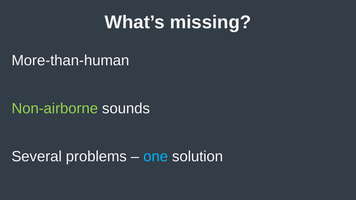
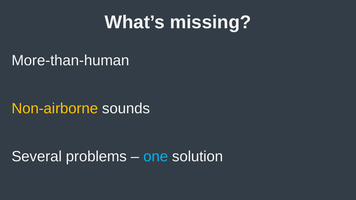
Non-airborne colour: light green -> yellow
